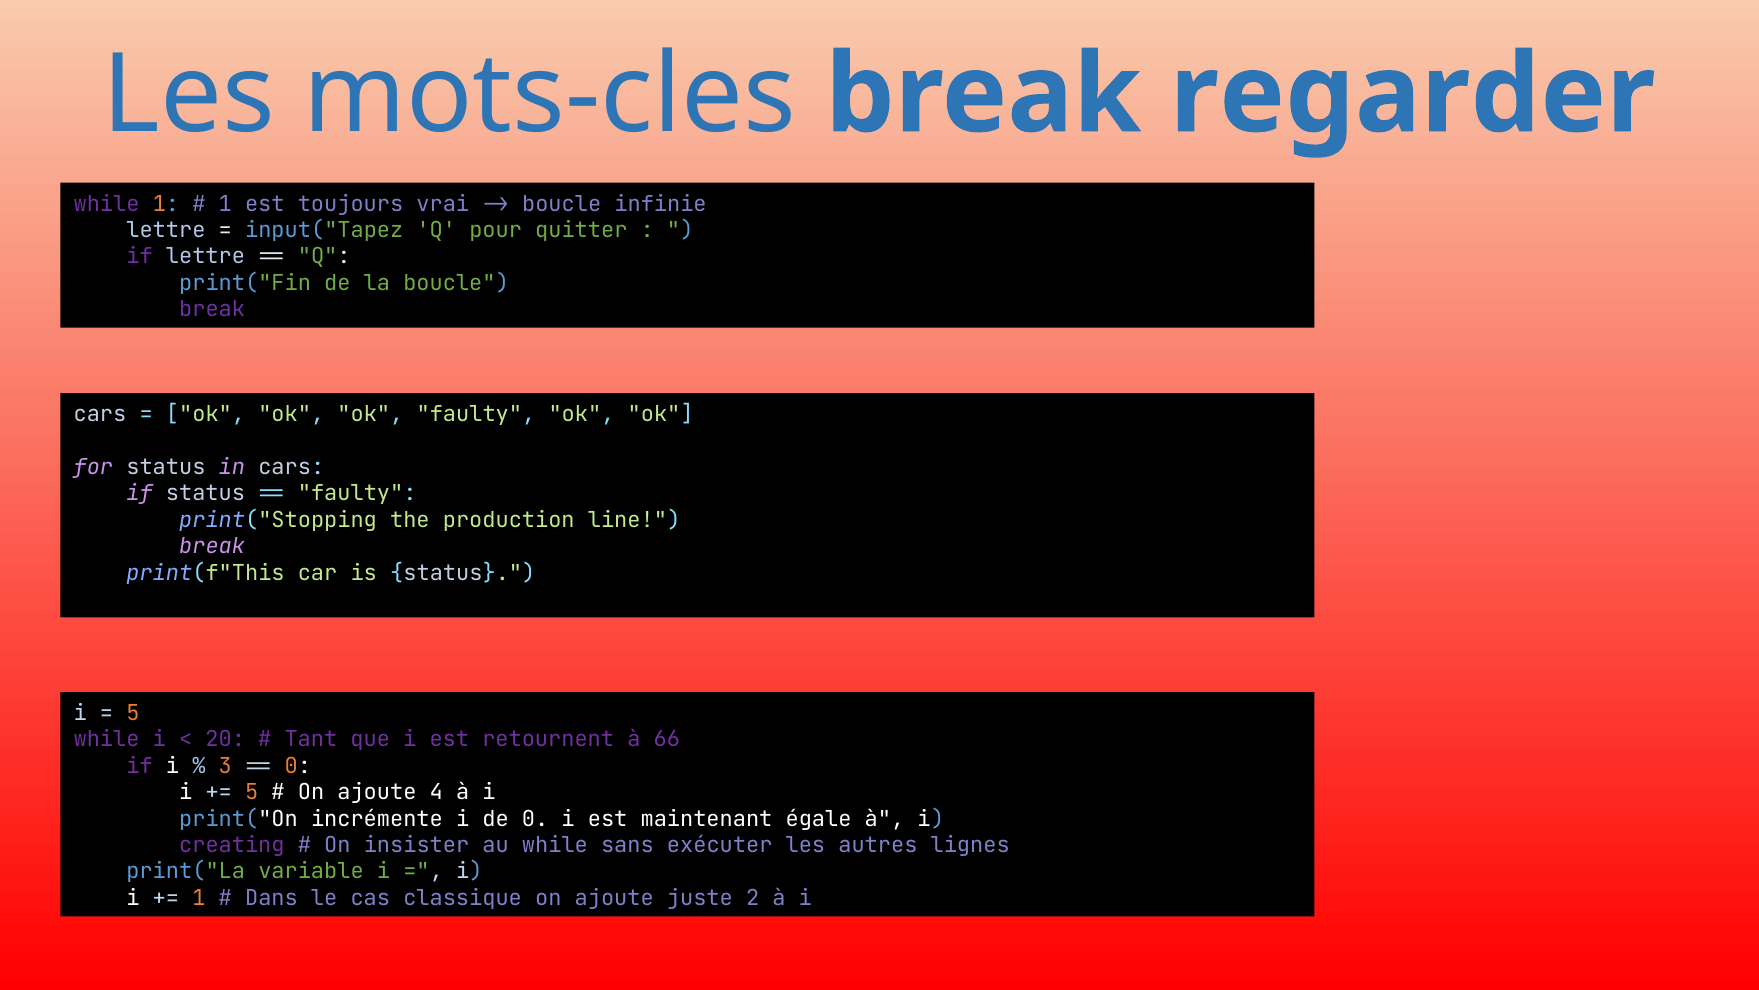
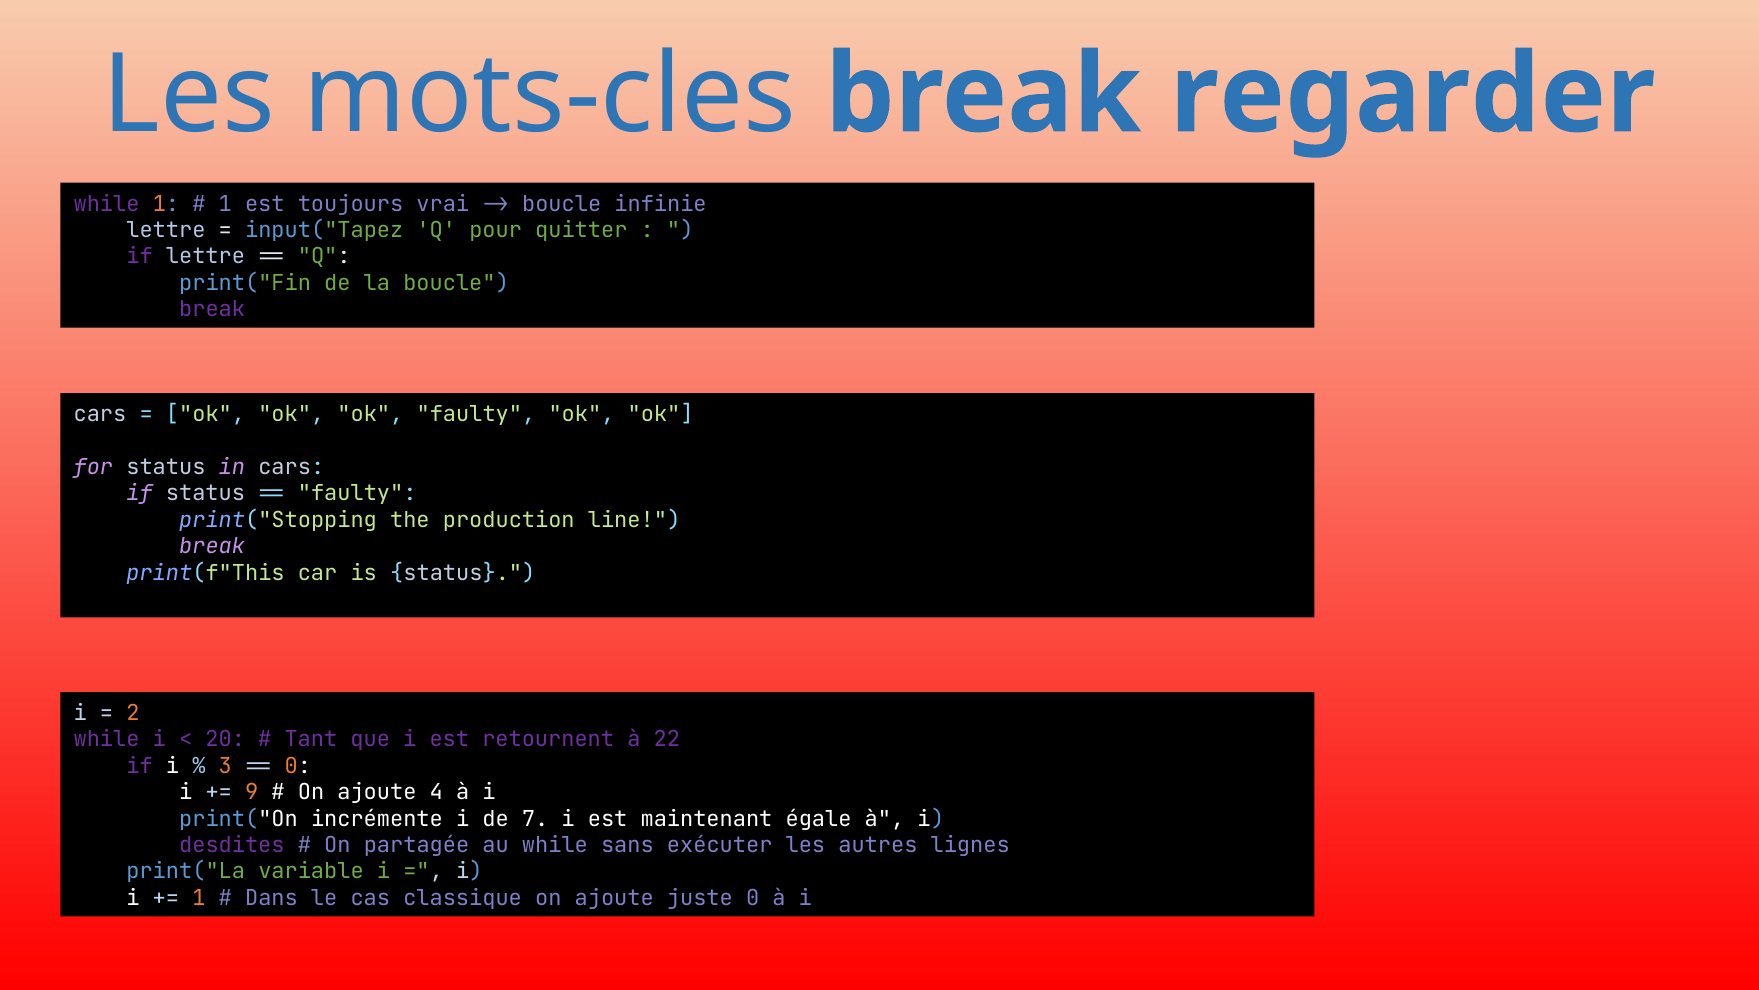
5 at (133, 713): 5 -> 2
66: 66 -> 22
5 at (252, 792): 5 -> 9
de 0: 0 -> 7
creating: creating -> desdites
insister: insister -> partagée
juste 2: 2 -> 0
